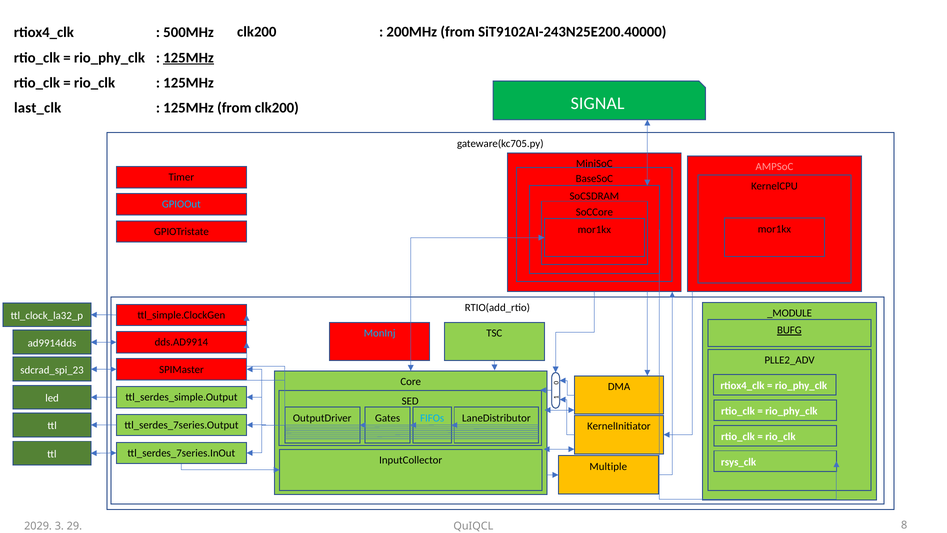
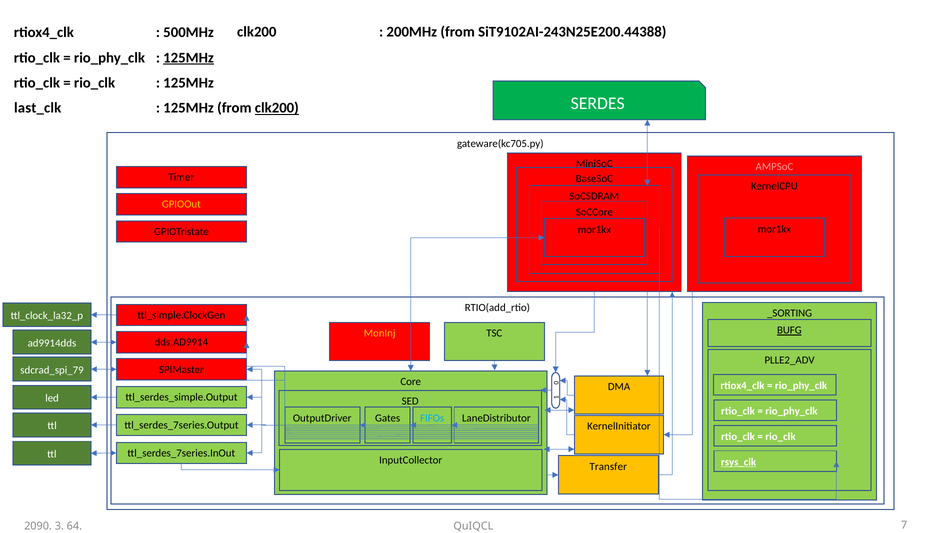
SiT9102AI-243N25E200.40000: SiT9102AI-243N25E200.40000 -> SiT9102AI-243N25E200.44388
SIGNAL: SIGNAL -> SERDES
clk200 at (277, 108) underline: none -> present
GPIOOut colour: light blue -> yellow
_MODULE: _MODULE -> _SORTING
MonInj colour: light blue -> yellow
sdcrad_spi_23: sdcrad_spi_23 -> sdcrad_spi_79
rsys_clk underline: none -> present
Multiple: Multiple -> Transfer
2029: 2029 -> 2090
29: 29 -> 64
8: 8 -> 7
